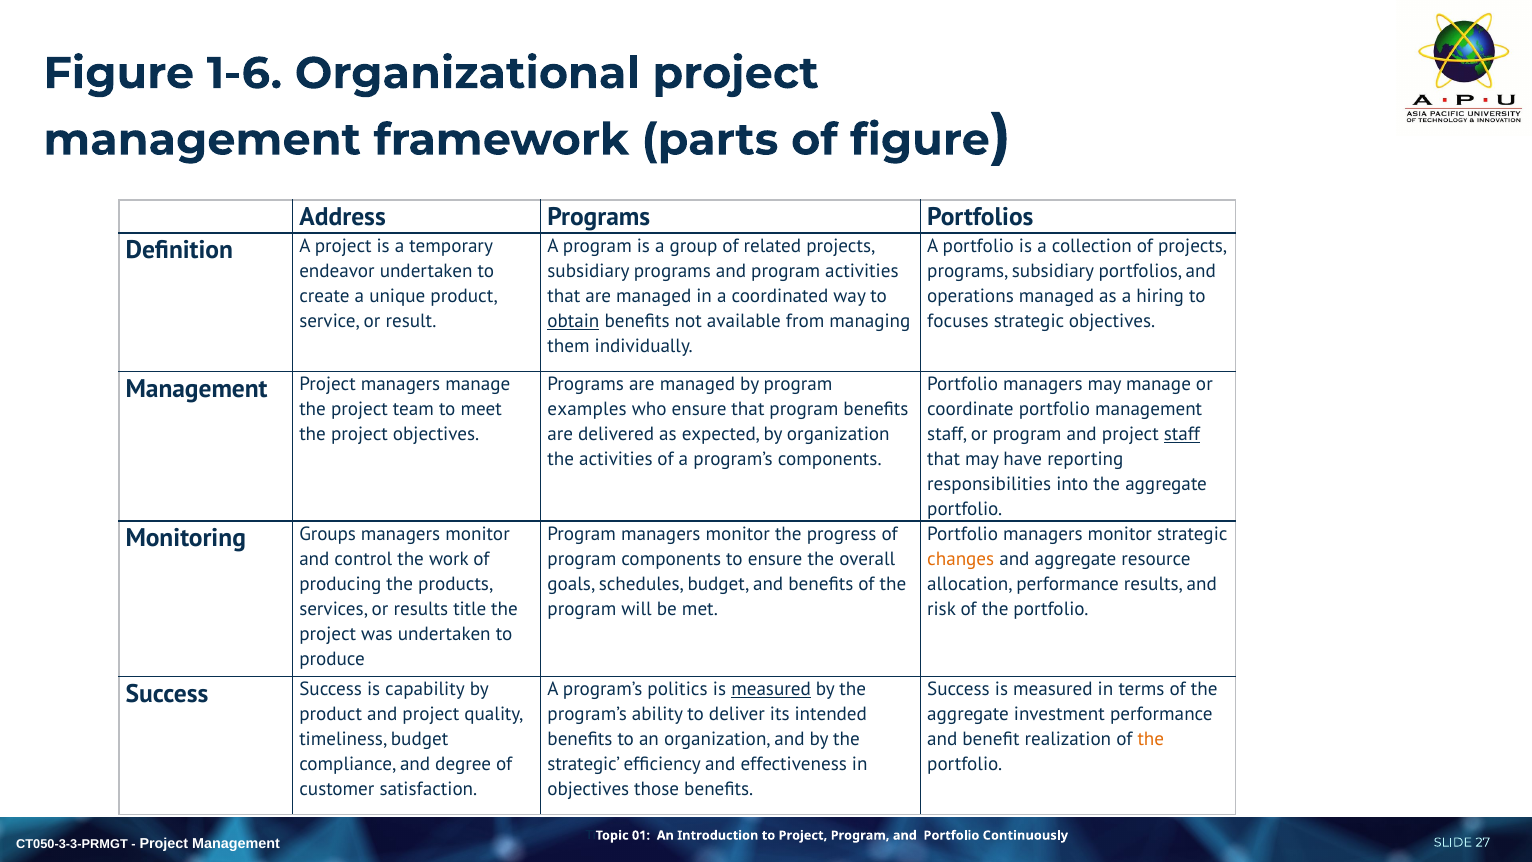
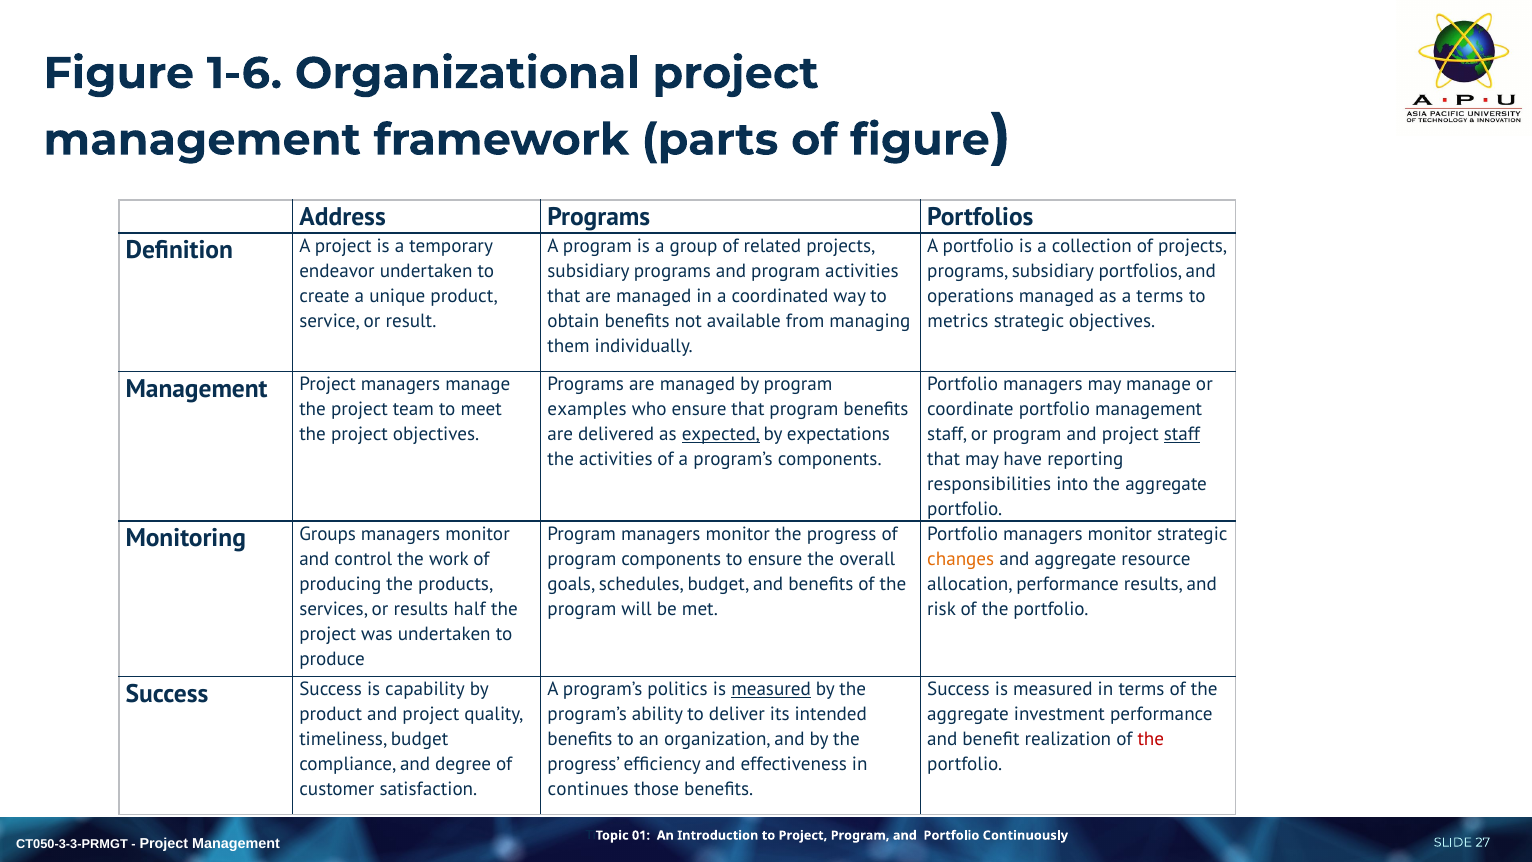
a hiring: hiring -> terms
obtain underline: present -> none
focuses: focuses -> metrics
expected underline: none -> present
by organization: organization -> expectations
title: title -> half
the at (1151, 739) colour: orange -> red
strategic at (584, 764): strategic -> progress
objectives at (588, 789): objectives -> continues
